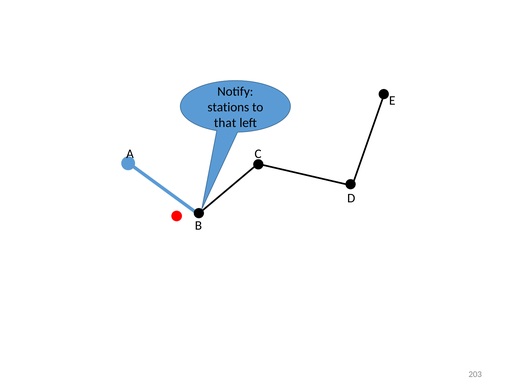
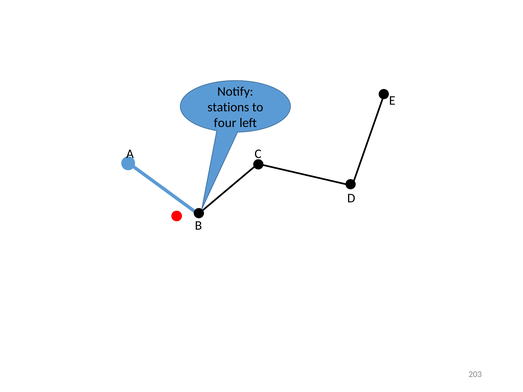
that: that -> four
